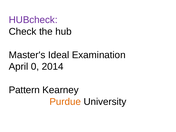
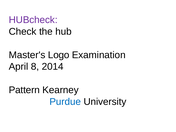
Ideal: Ideal -> Logo
0: 0 -> 8
Purdue colour: orange -> blue
